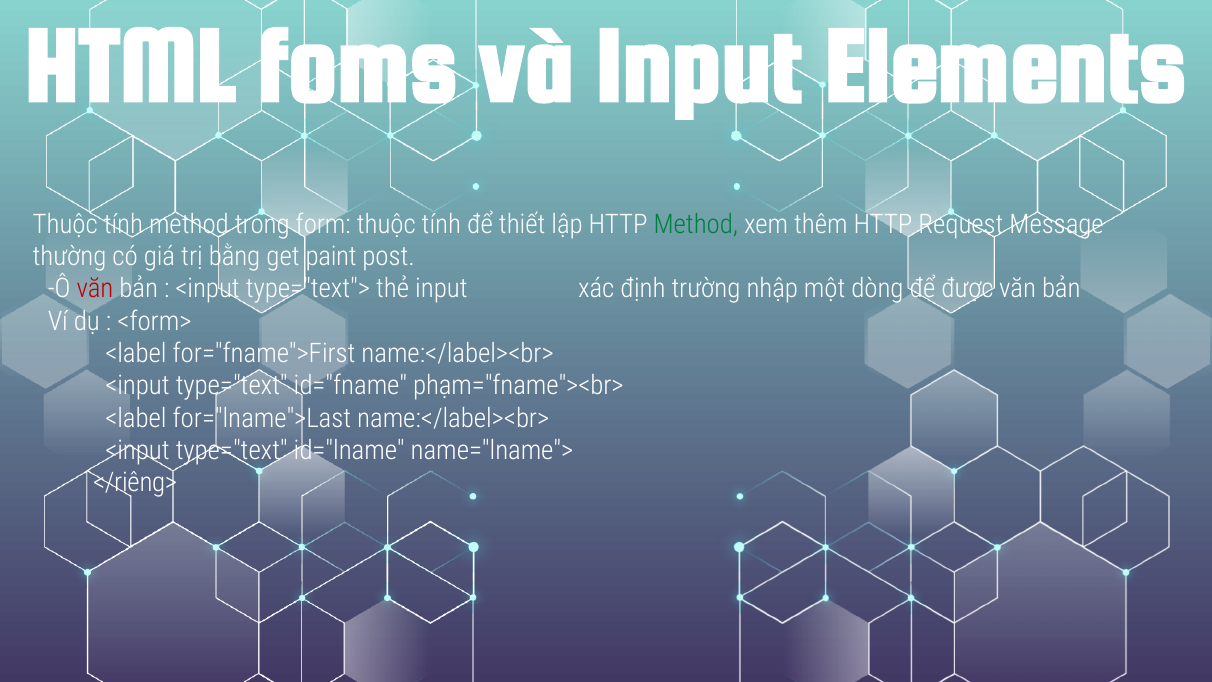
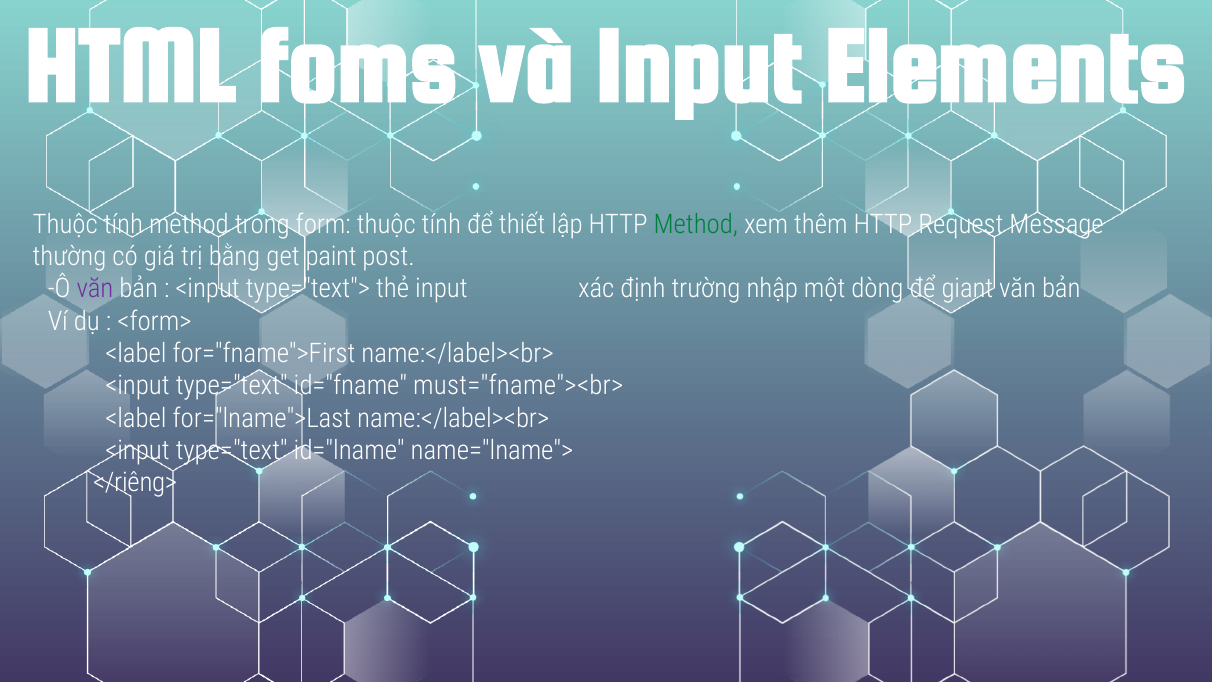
văn at (95, 289) colour: red -> purple
được: được -> giant
phạm="fname"><br>: phạm="fname"><br> -> must="fname"><br>
